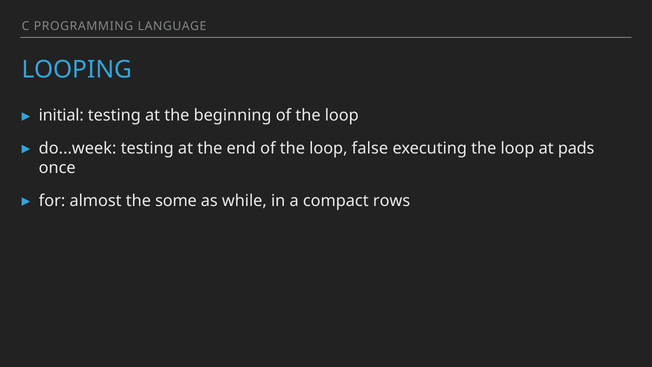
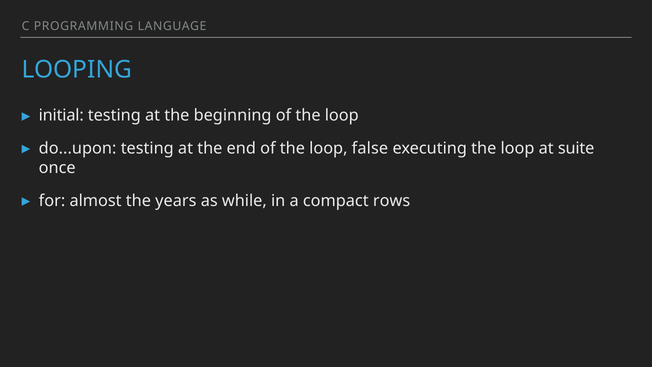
do...week: do...week -> do...upon
pads: pads -> suite
some: some -> years
